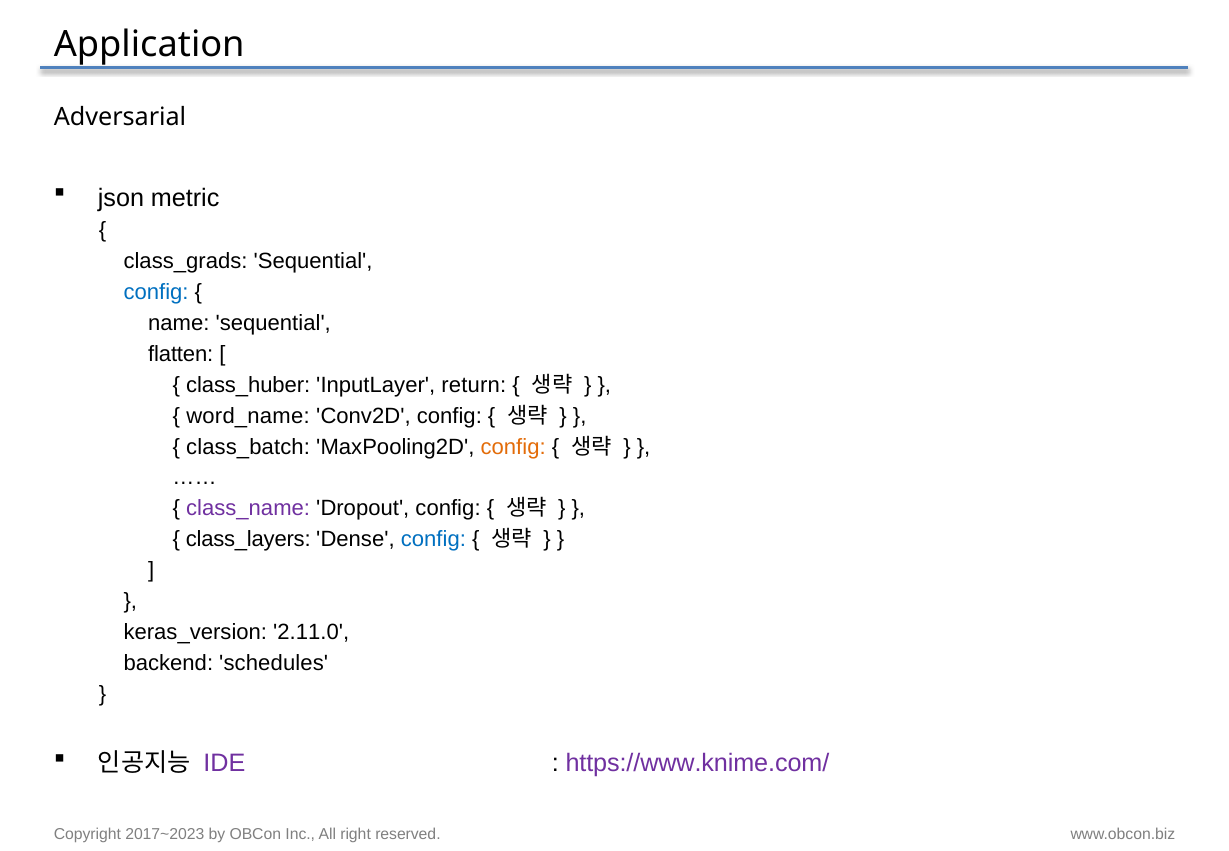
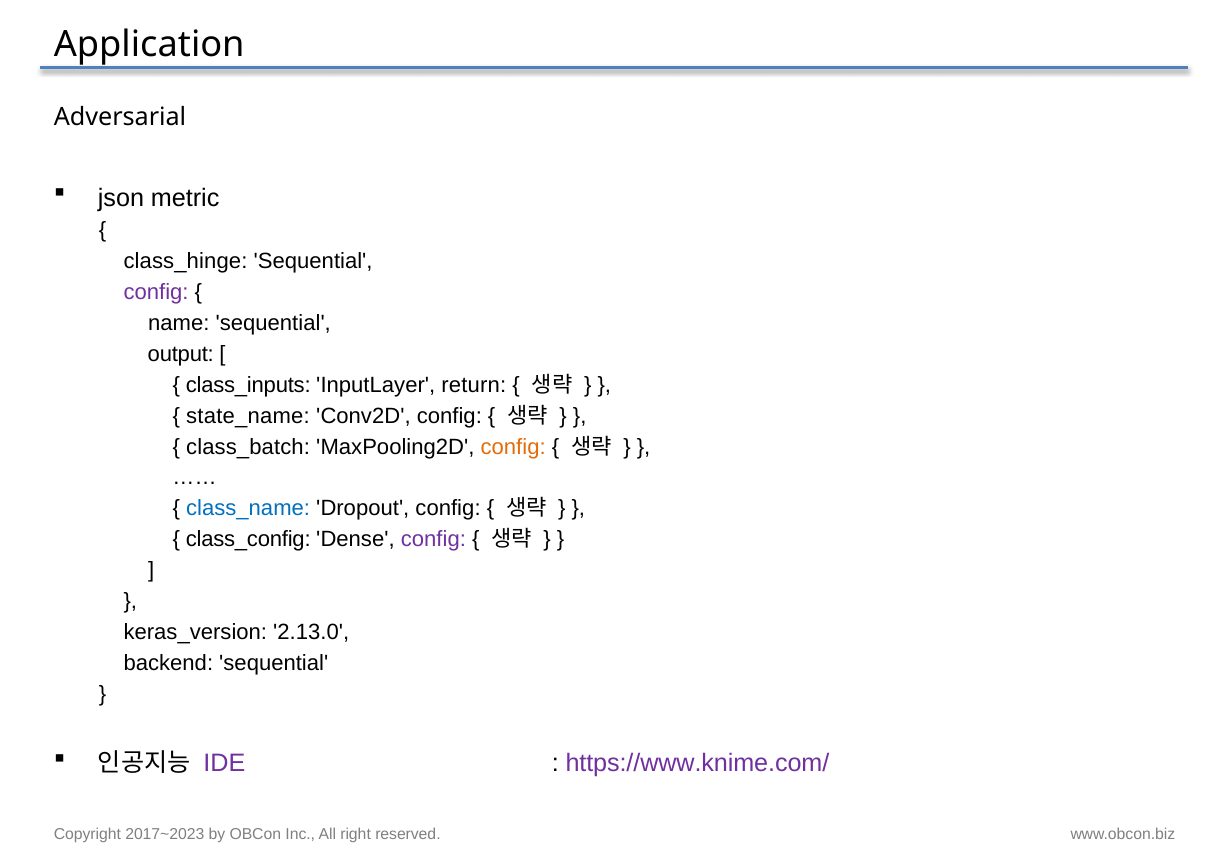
class_grads: class_grads -> class_hinge
config at (156, 292) colour: blue -> purple
flatten: flatten -> output
class_huber: class_huber -> class_inputs
word_name: word_name -> state_name
class_name colour: purple -> blue
class_layers: class_layers -> class_config
config at (433, 539) colour: blue -> purple
2.11.0: 2.11.0 -> 2.13.0
backend schedules: schedules -> sequential
